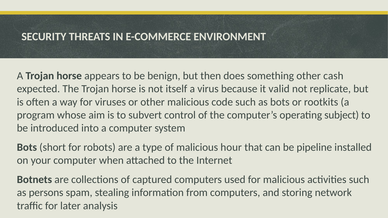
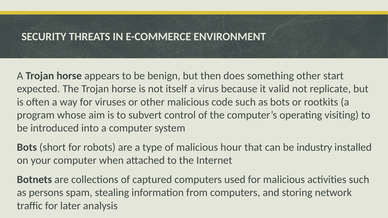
cash: cash -> start
subject: subject -> visiting
pipeline: pipeline -> industry
